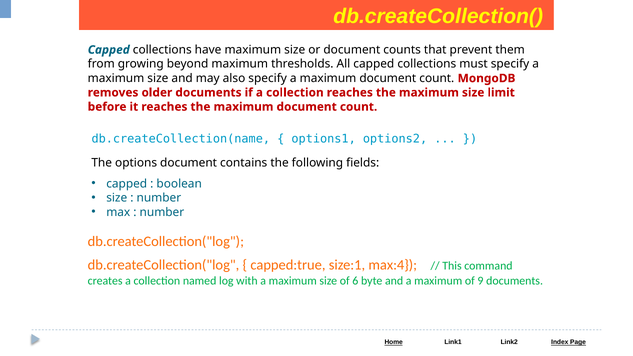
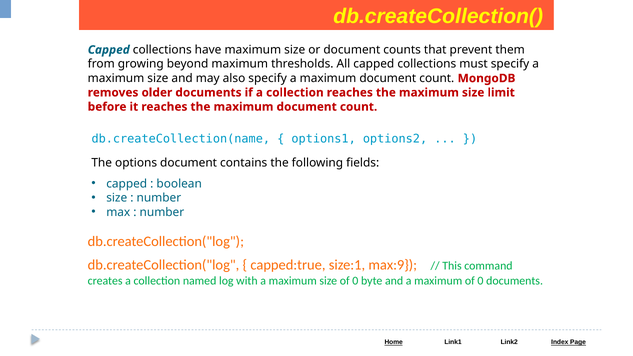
max:4: max:4 -> max:9
size of 6: 6 -> 0
maximum of 9: 9 -> 0
